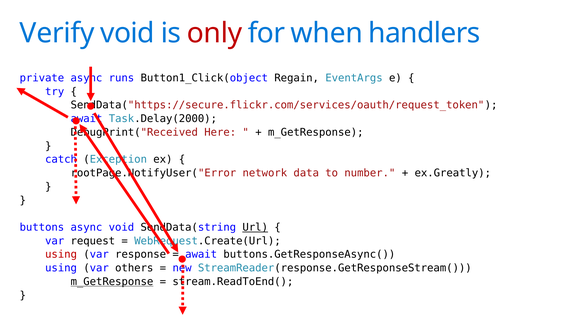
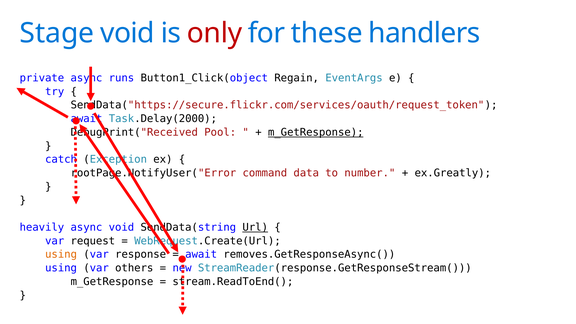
Verify: Verify -> Stage
when: when -> these
Here: Here -> Pool
m_GetResponse at (316, 132) underline: none -> present
network: network -> command
buttons: buttons -> heavily
using at (61, 254) colour: red -> orange
buttons.GetResponseAsync(: buttons.GetResponseAsync( -> removes.GetResponseAsync(
m_GetResponse at (112, 282) underline: present -> none
